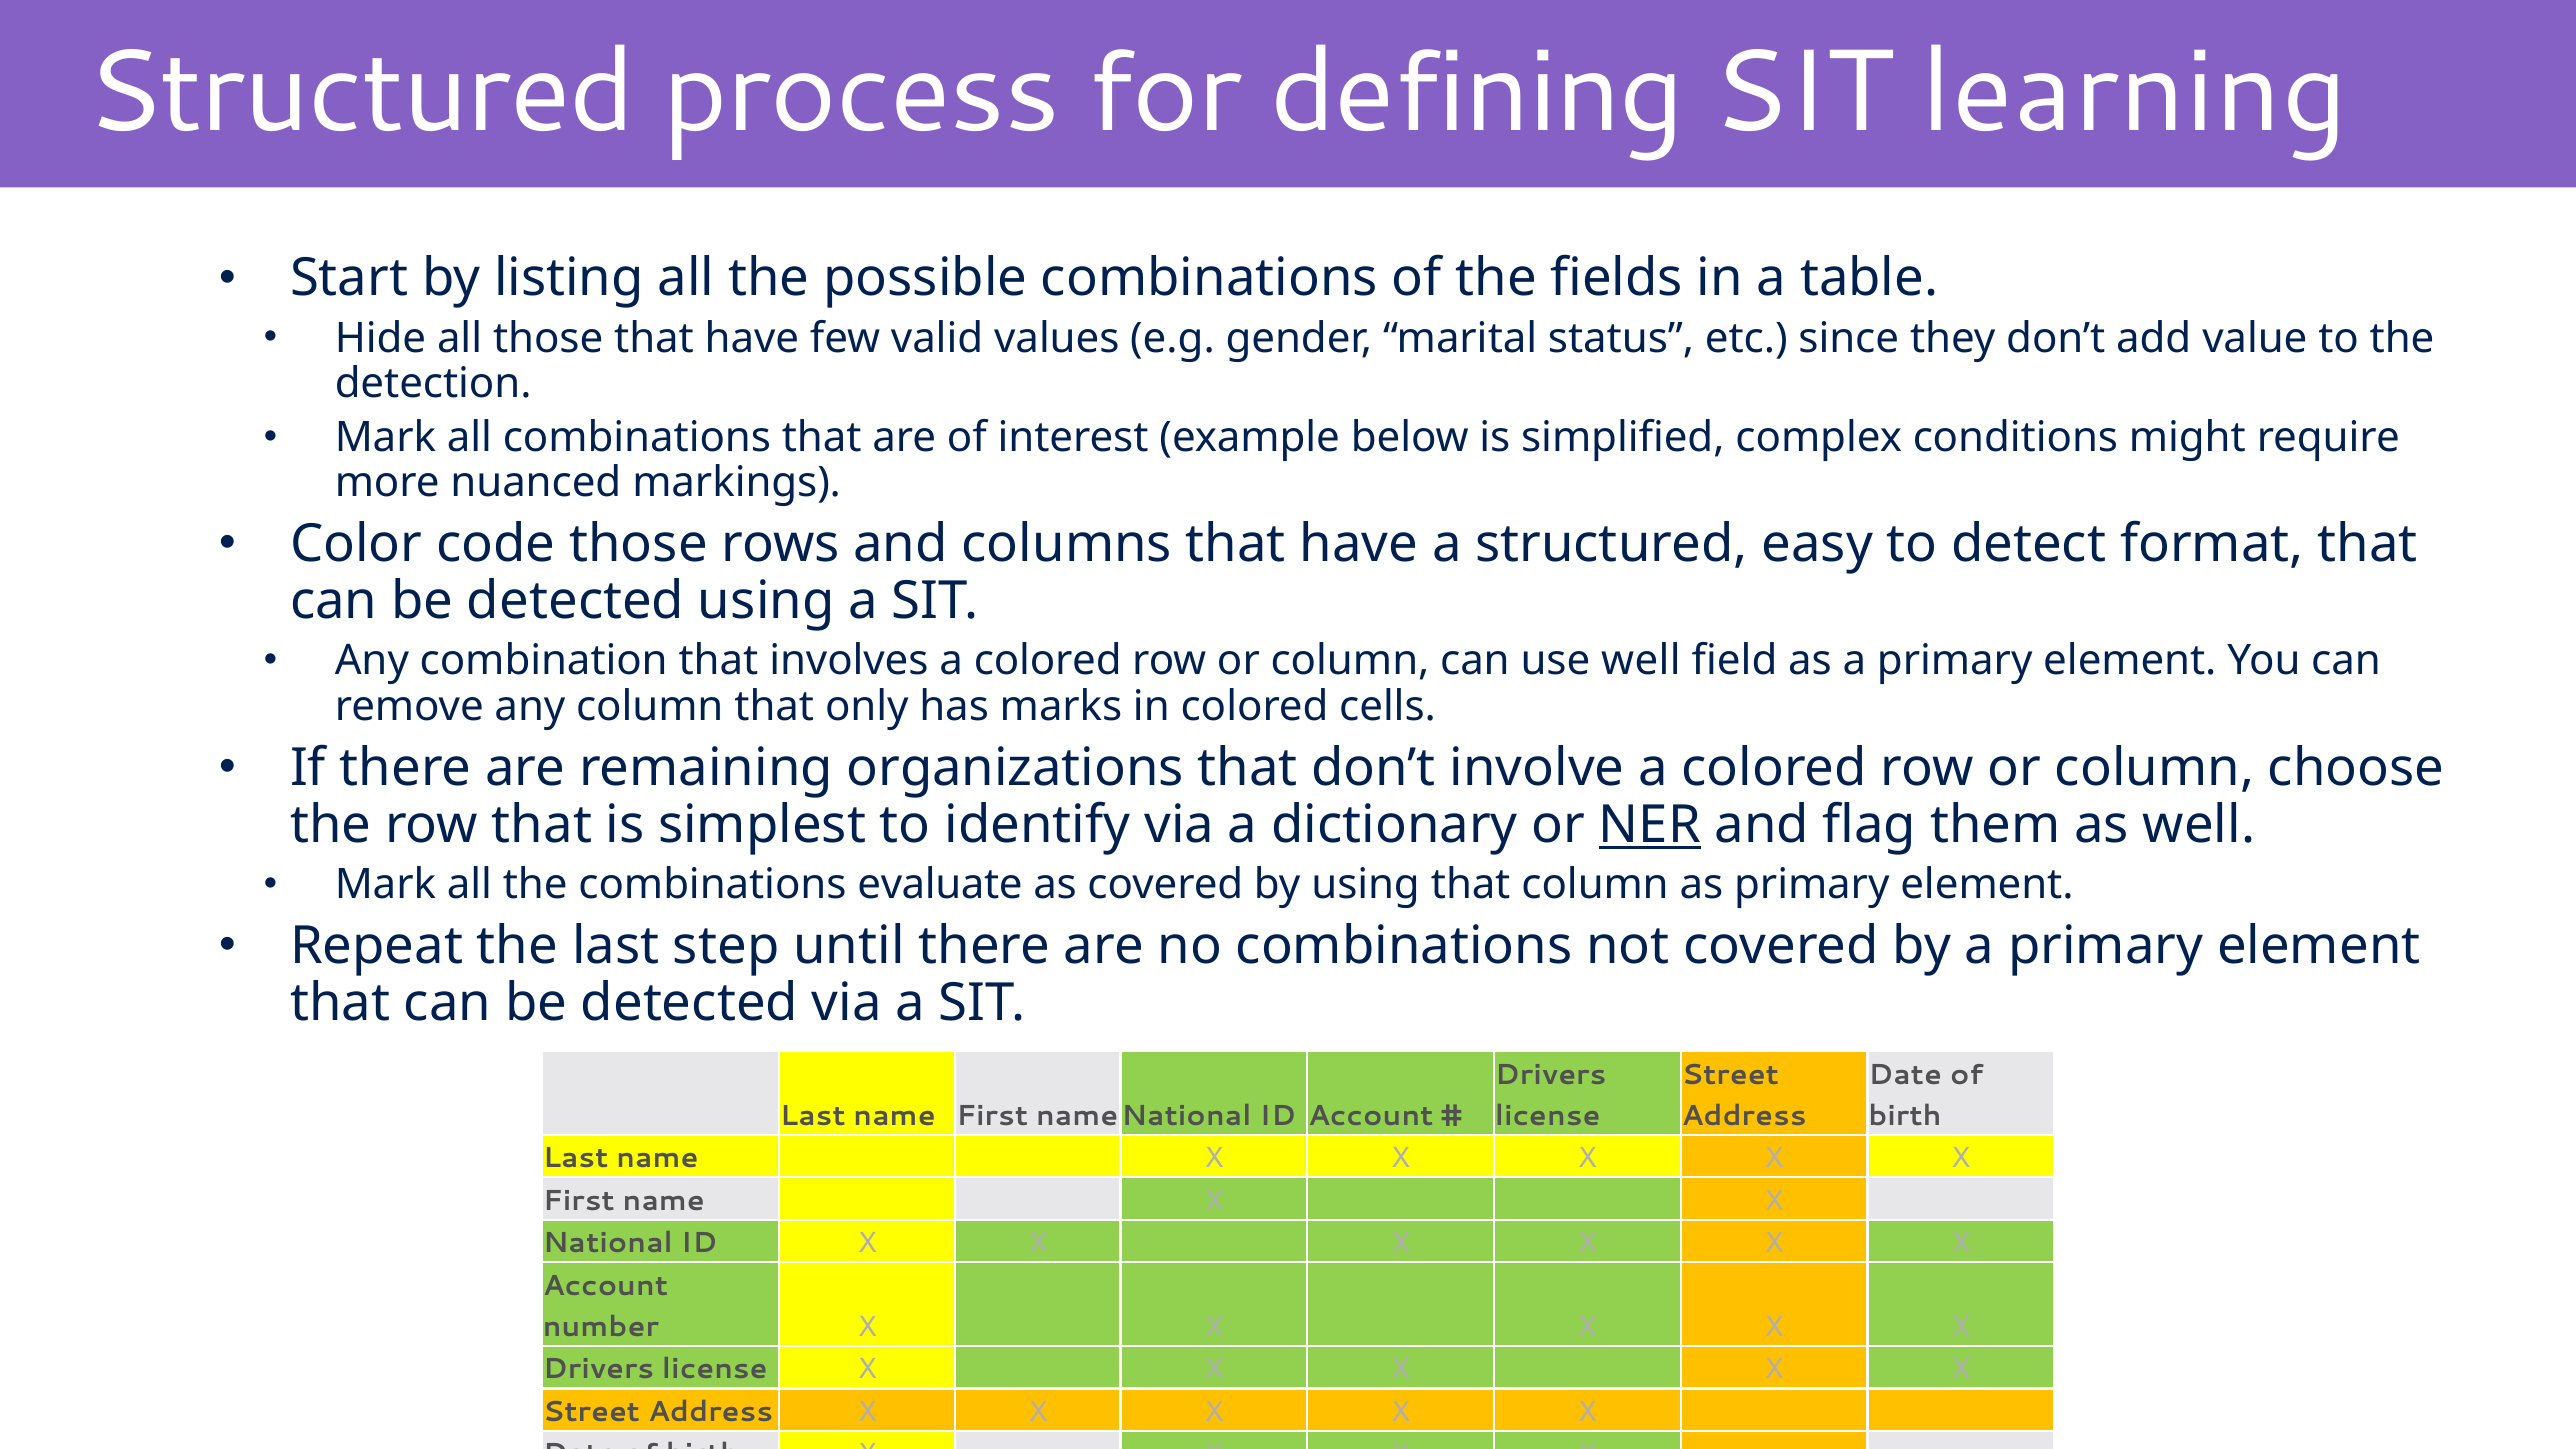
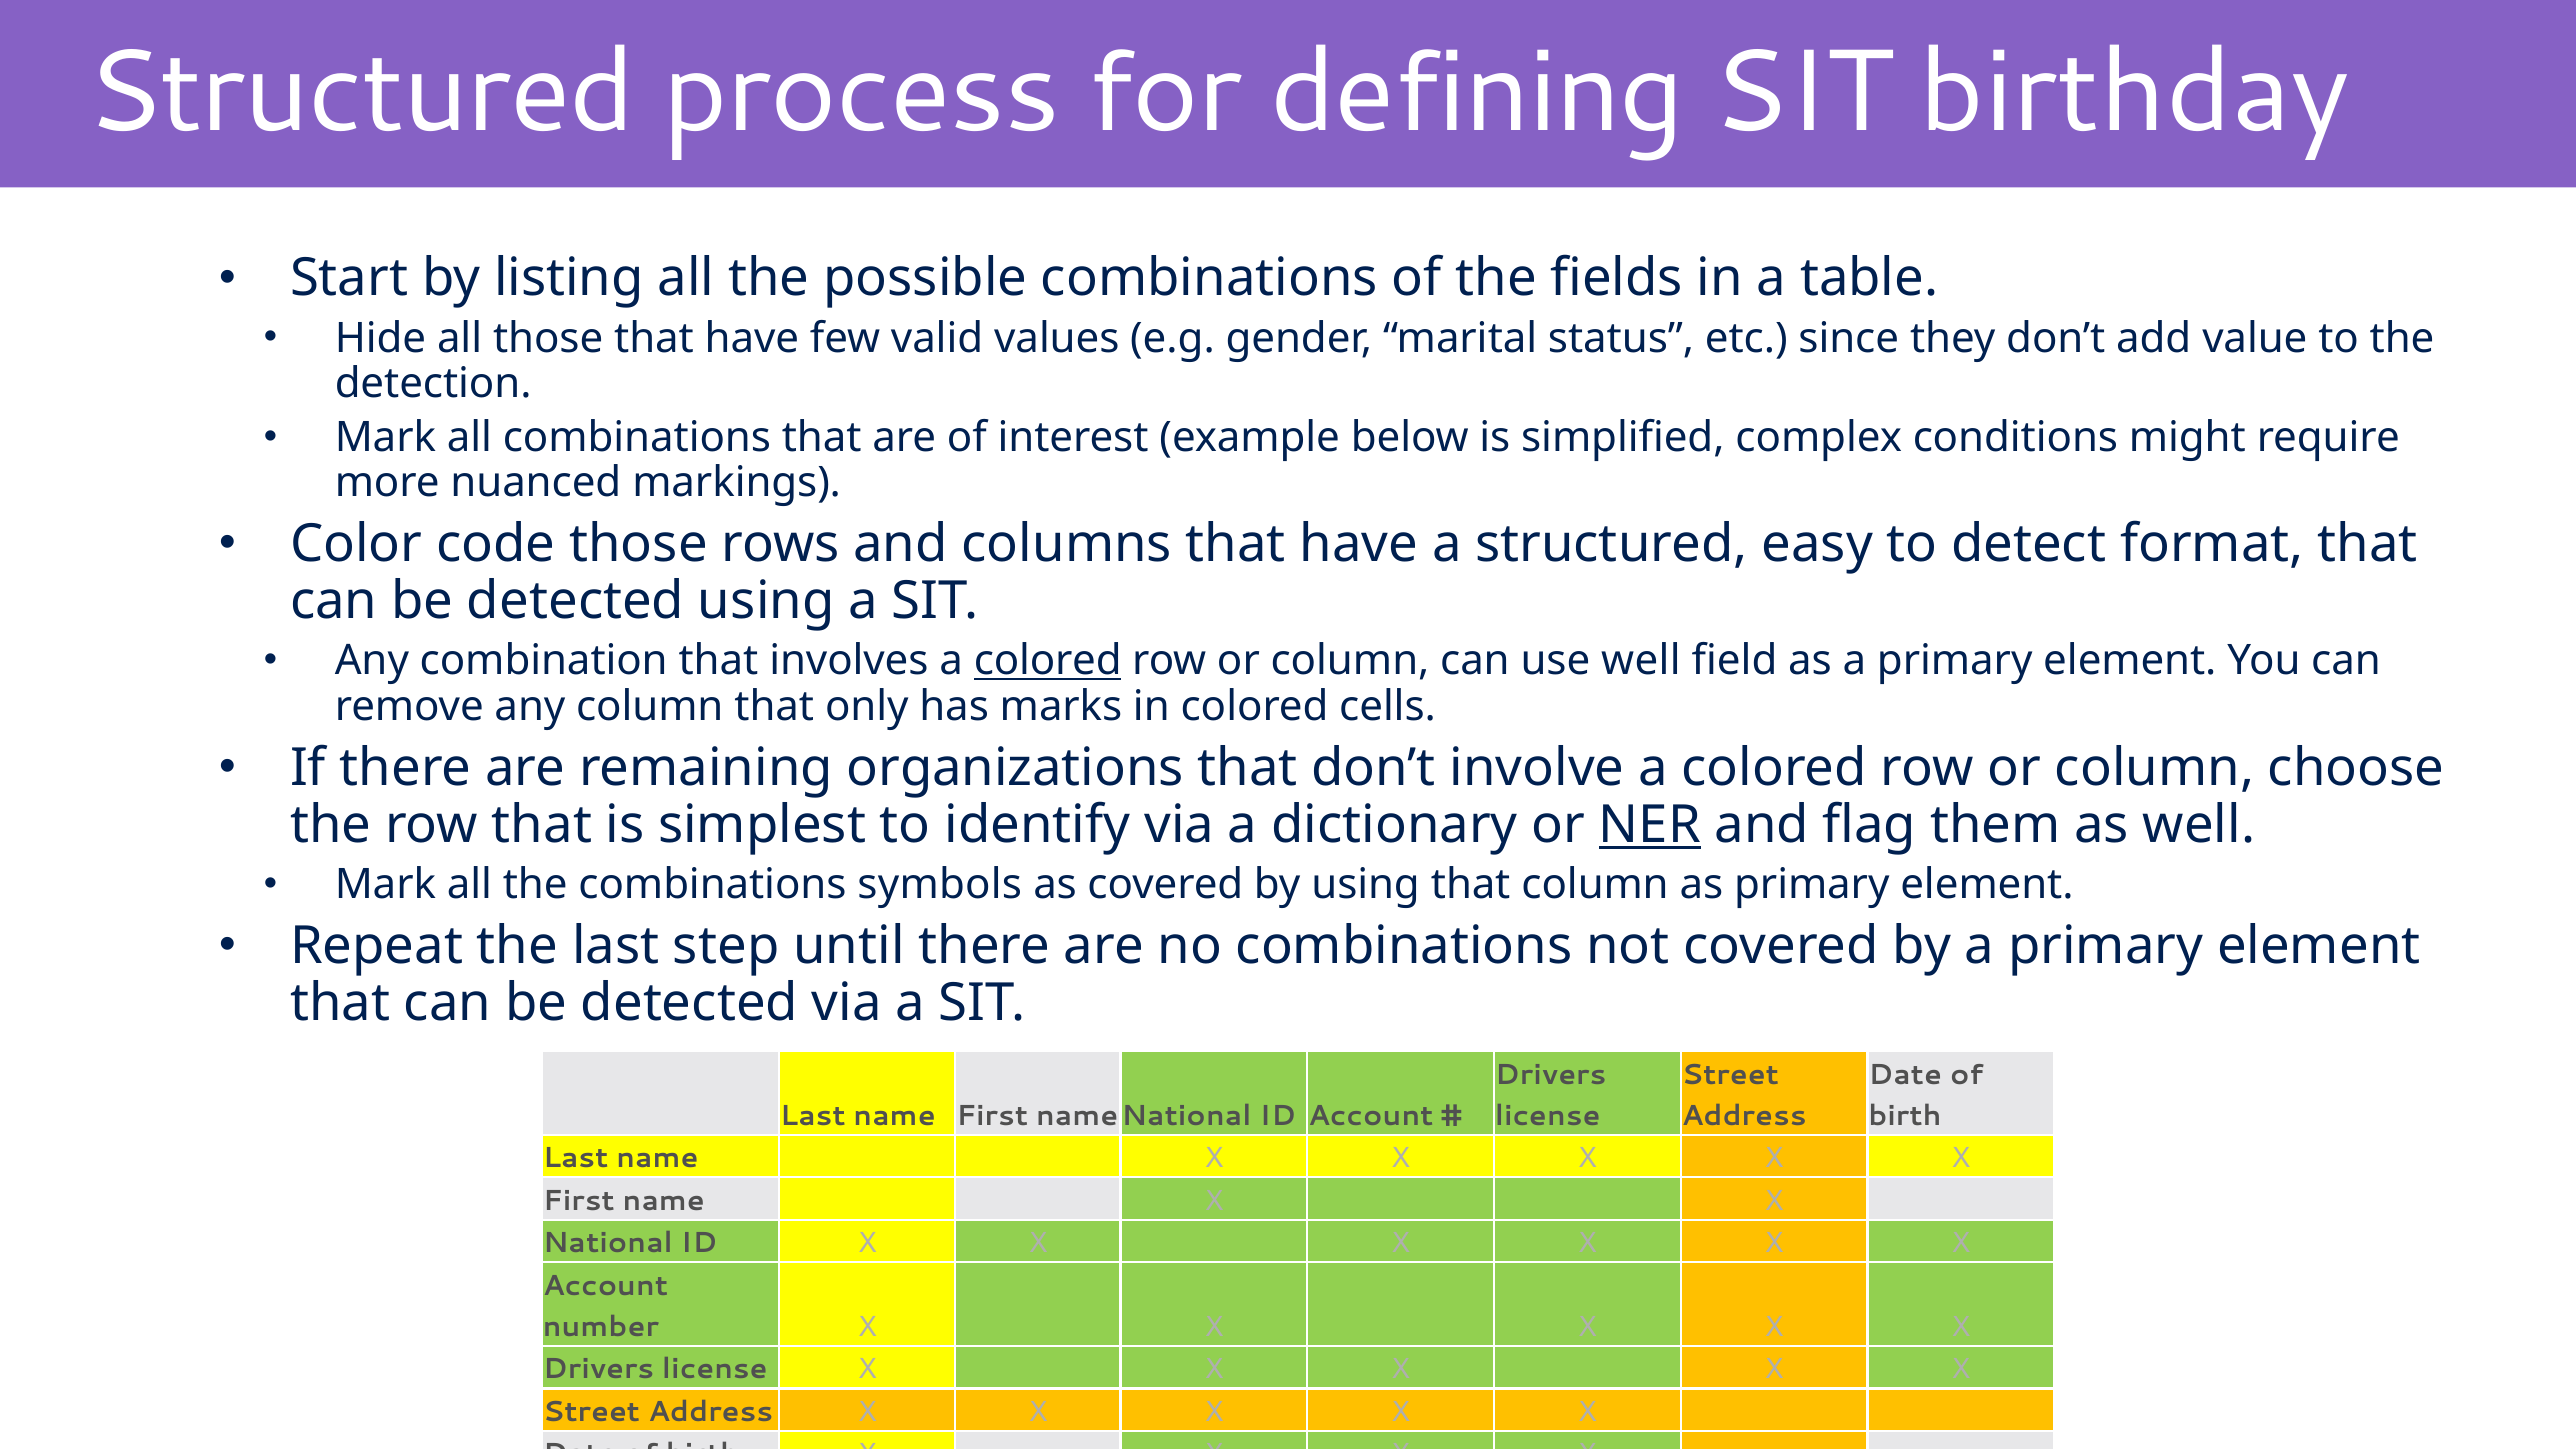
learning: learning -> birthday
colored at (1048, 661) underline: none -> present
evaluate: evaluate -> symbols
